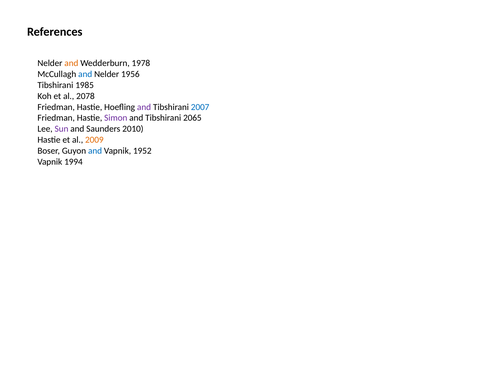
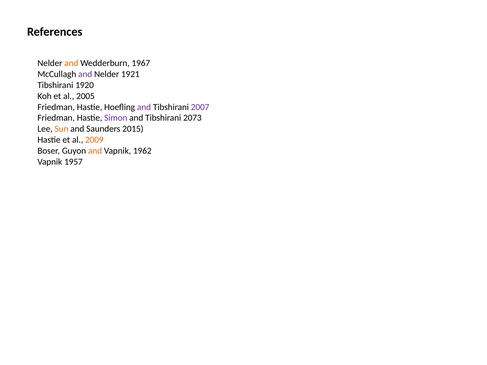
1978: 1978 -> 1967
and at (85, 74) colour: blue -> purple
1956: 1956 -> 1921
1985: 1985 -> 1920
2078: 2078 -> 2005
2007 colour: blue -> purple
2065: 2065 -> 2073
Sun colour: purple -> orange
2010: 2010 -> 2015
and at (95, 151) colour: blue -> orange
1952: 1952 -> 1962
1994: 1994 -> 1957
